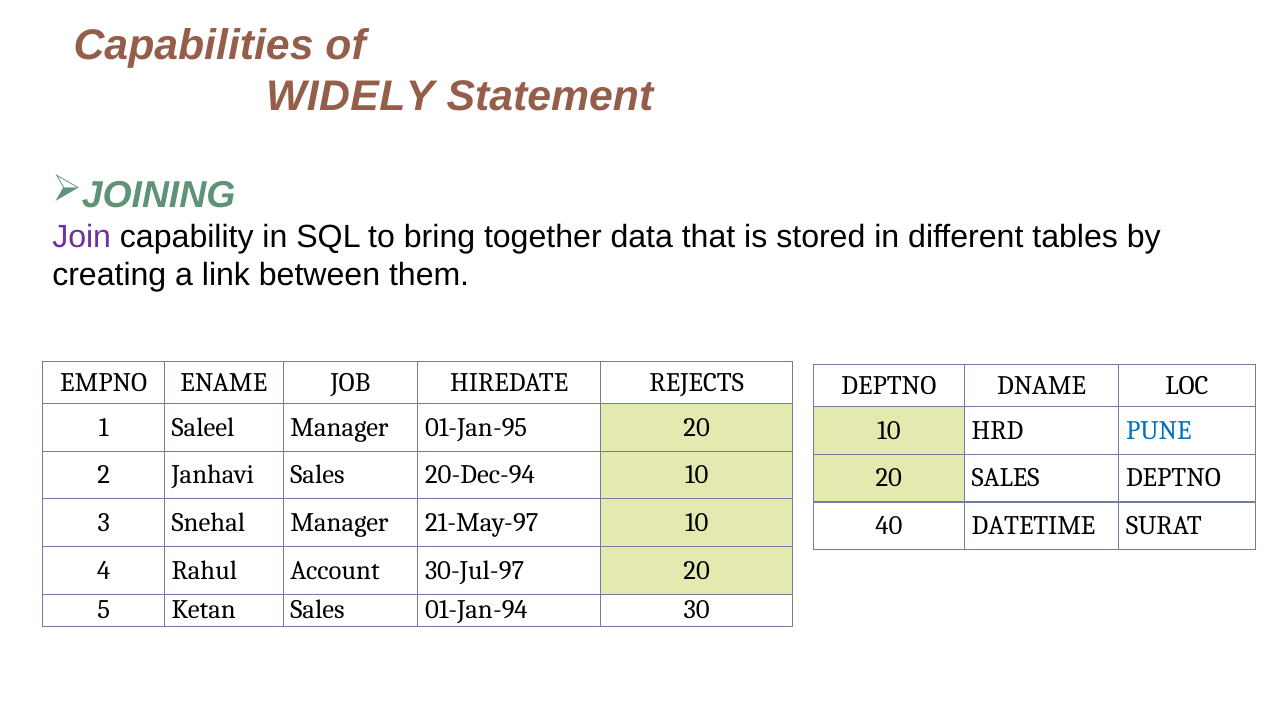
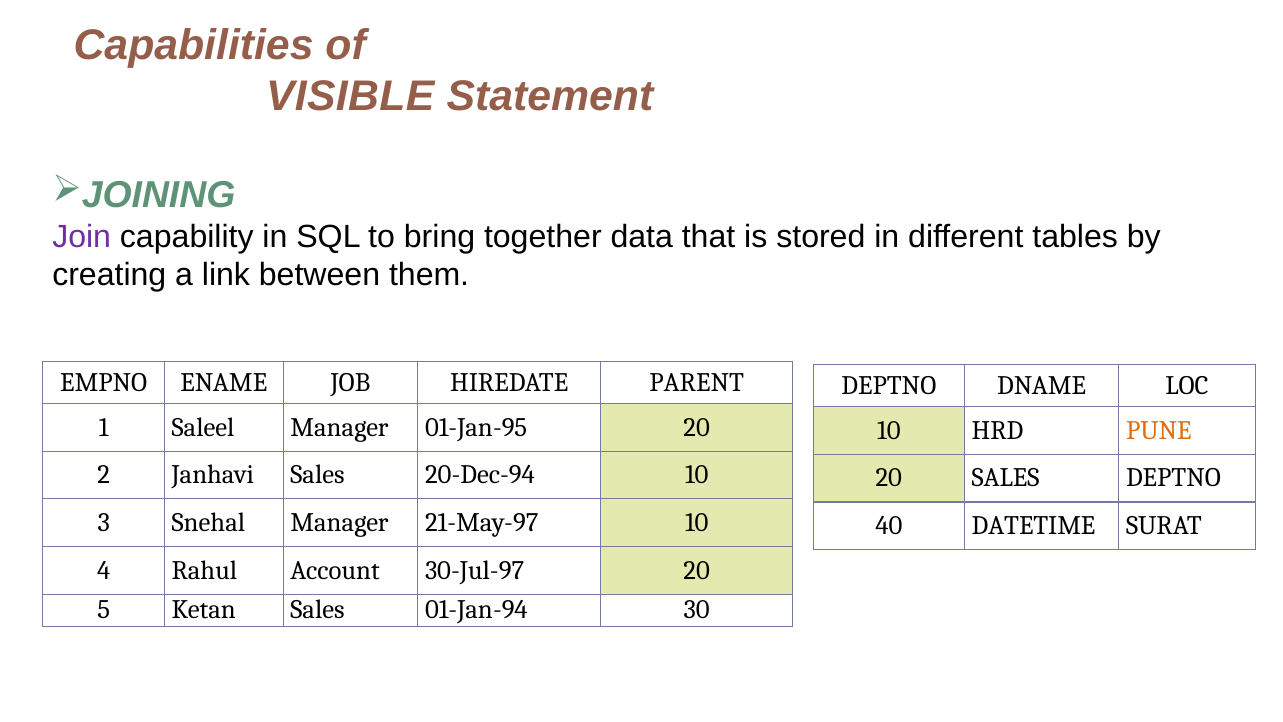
WIDELY: WIDELY -> VISIBLE
REJECTS: REJECTS -> PARENT
PUNE colour: blue -> orange
